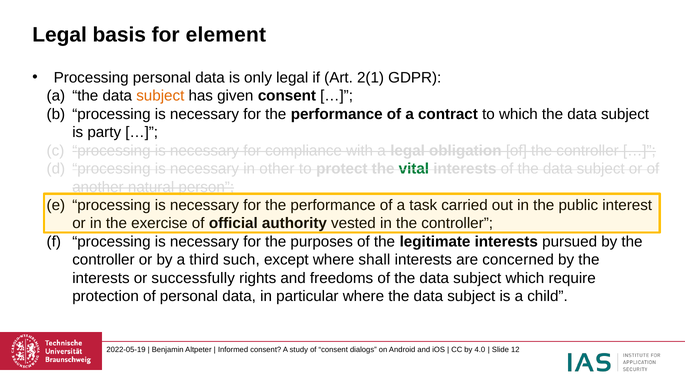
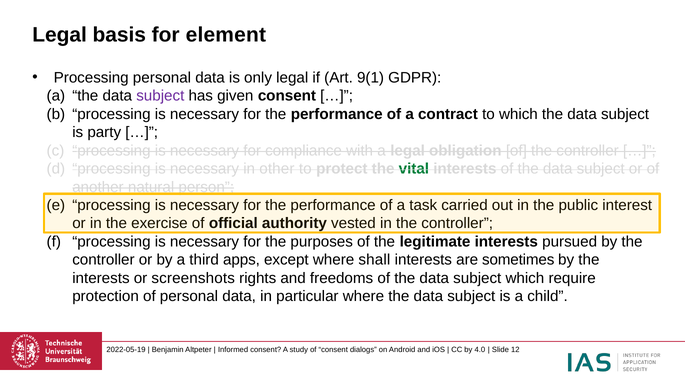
2(1: 2(1 -> 9(1
subject at (160, 96) colour: orange -> purple
such: such -> apps
concerned: concerned -> sometimes
successfully: successfully -> screenshots
